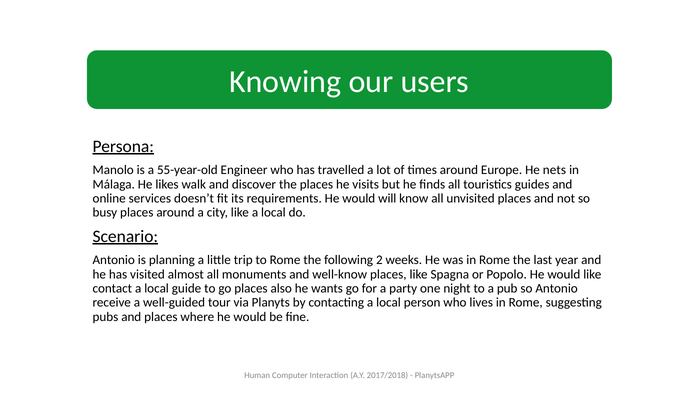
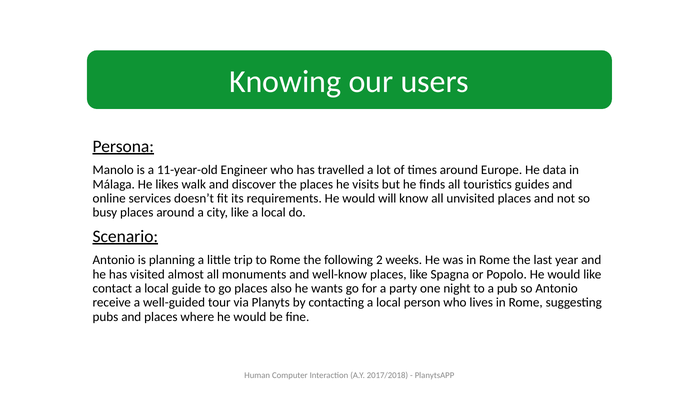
55-year-old: 55-year-old -> 11-year-old
nets: nets -> data
